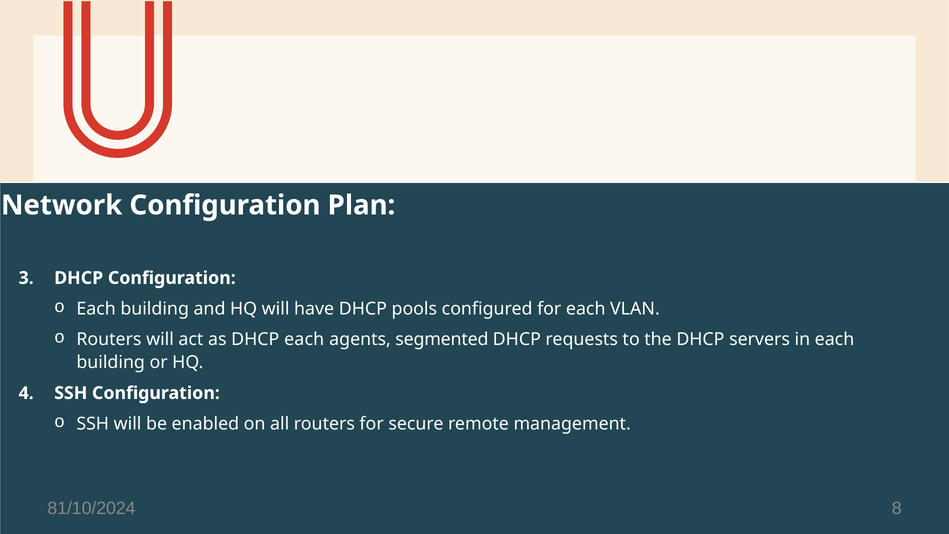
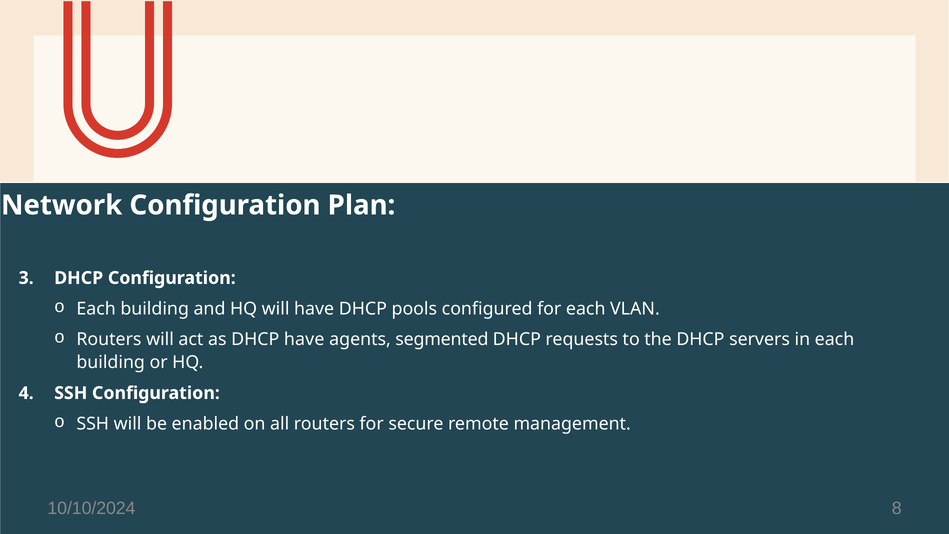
DHCP each: each -> have
81/10/2024: 81/10/2024 -> 10/10/2024
